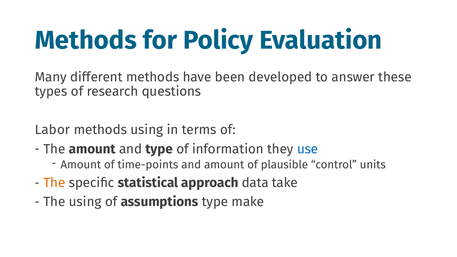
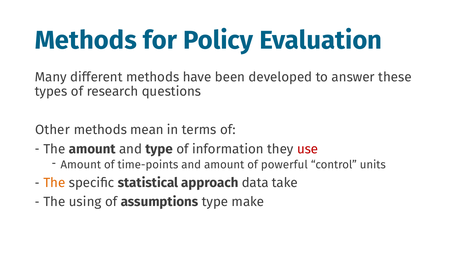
Labor: Labor -> Other
methods using: using -> mean
use colour: blue -> red
plausible: plausible -> powerful
